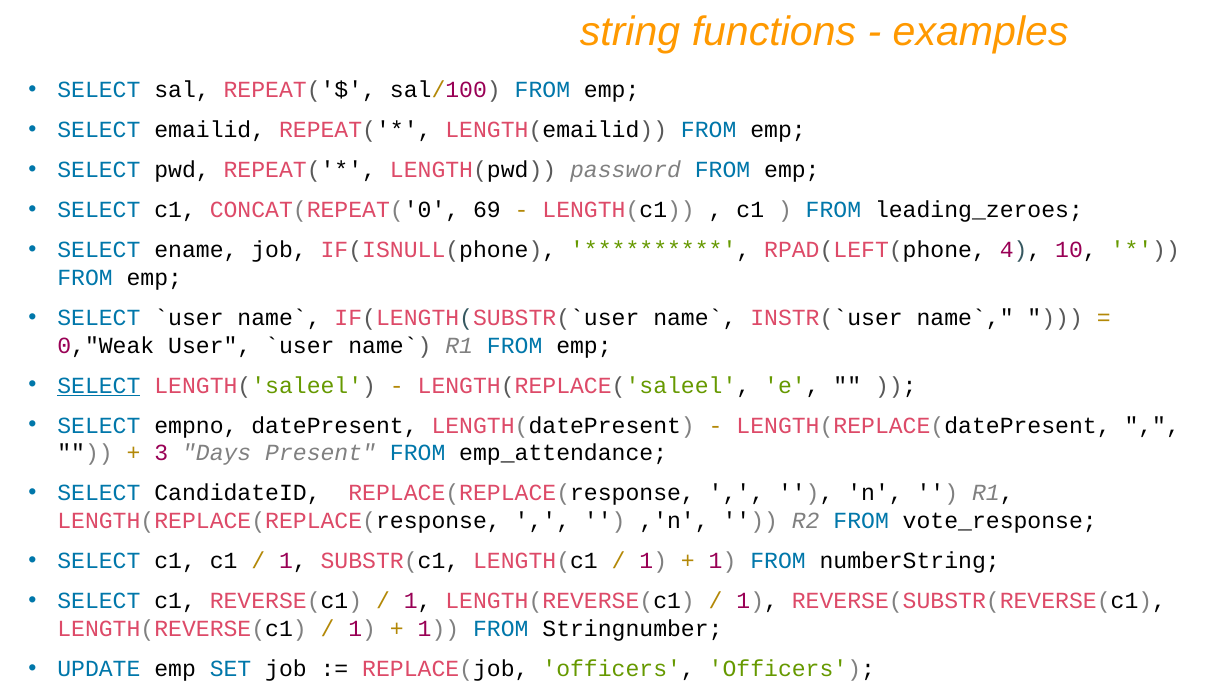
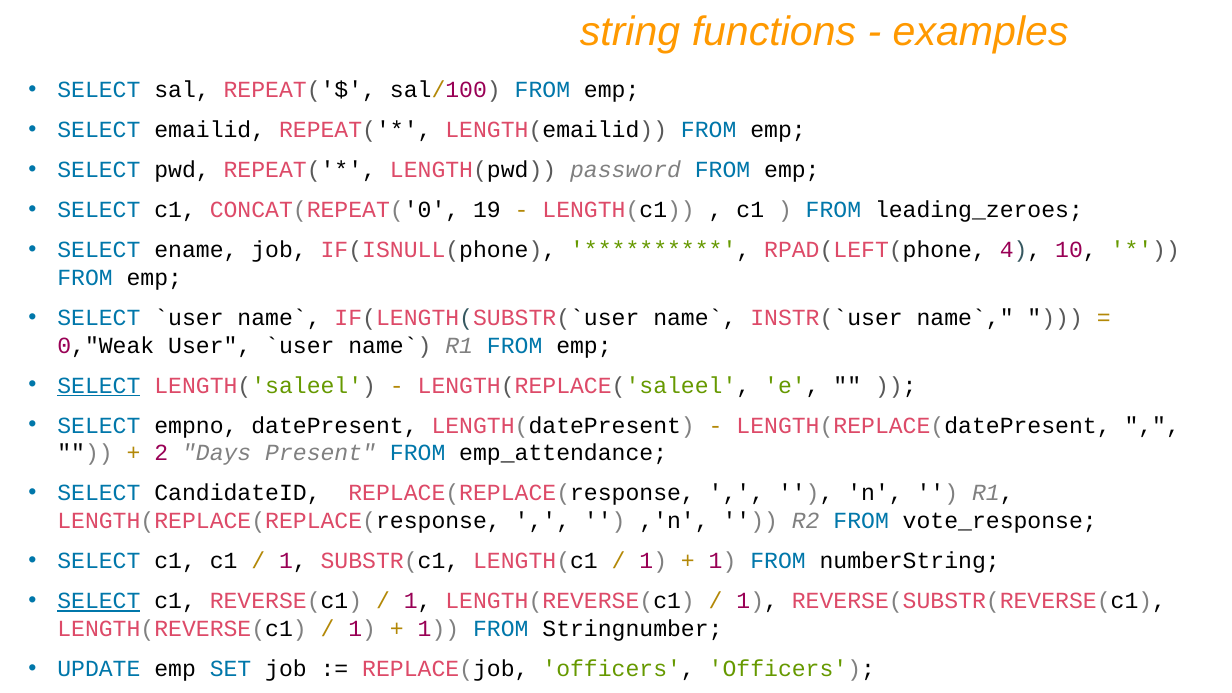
69: 69 -> 19
3: 3 -> 2
SELECT at (99, 601) underline: none -> present
